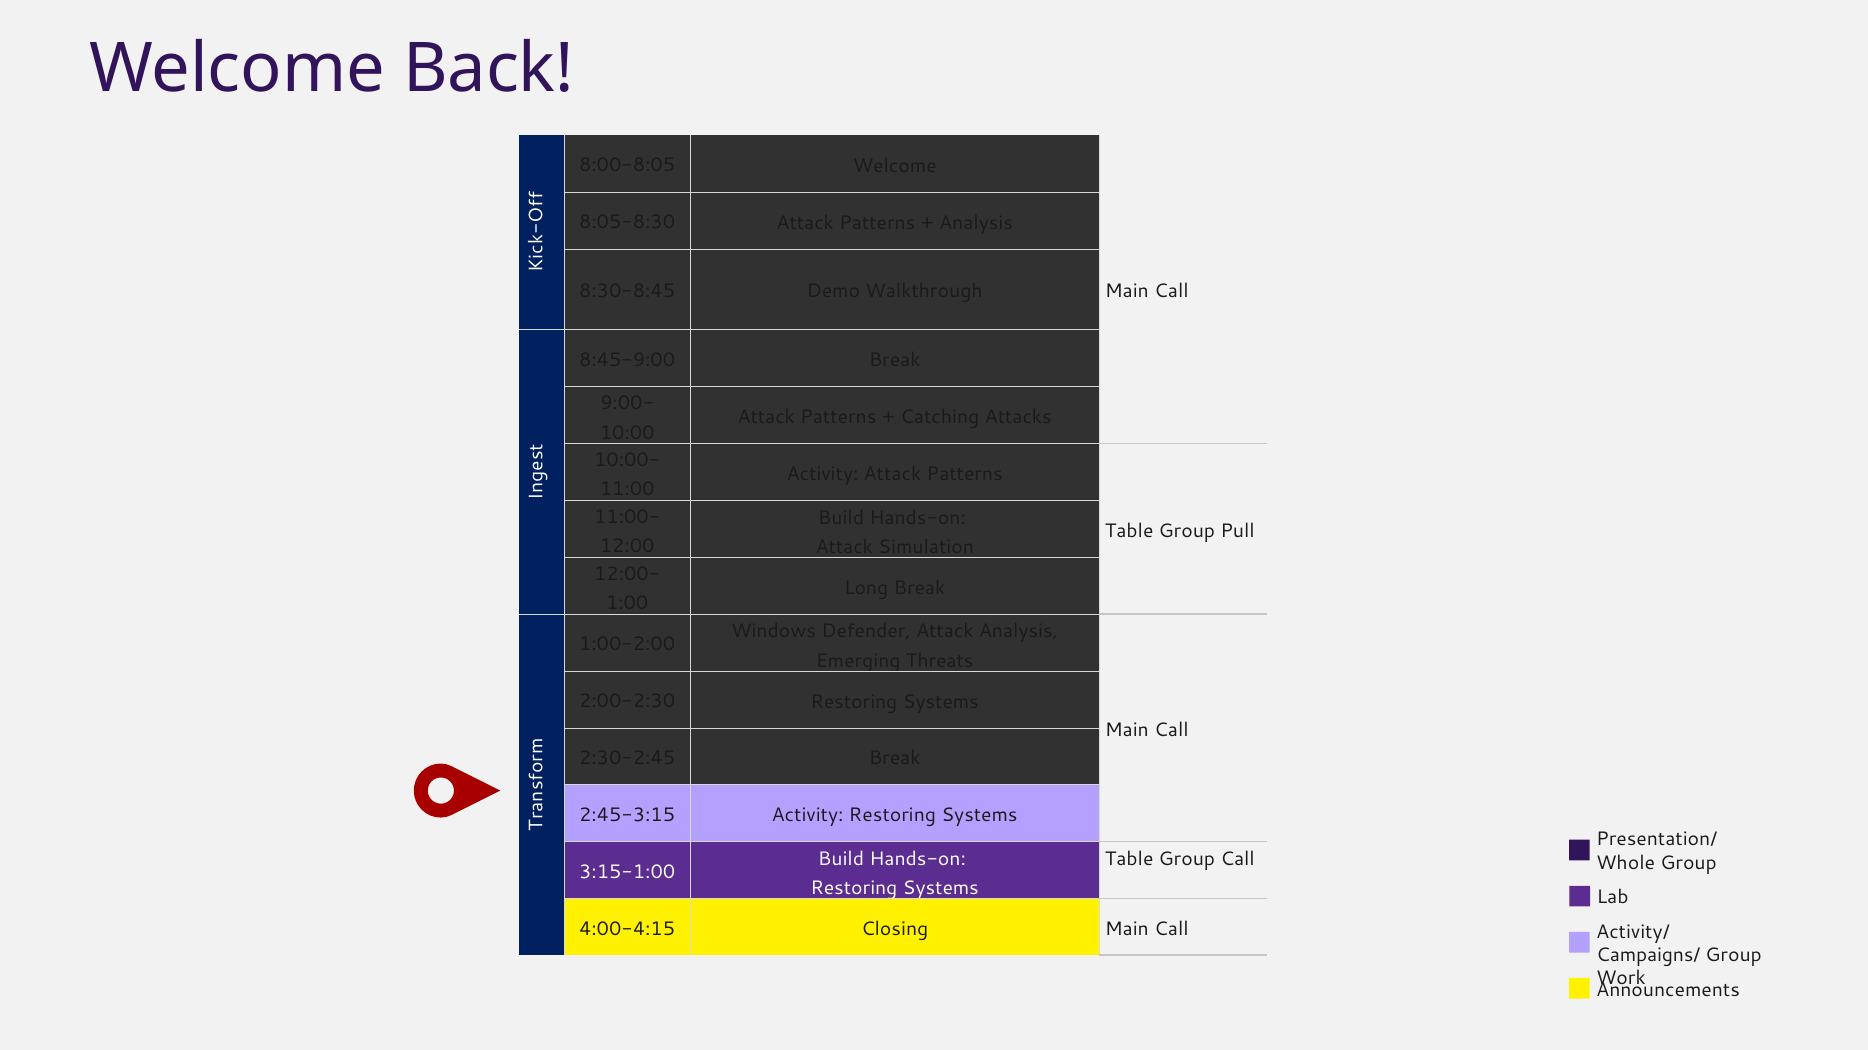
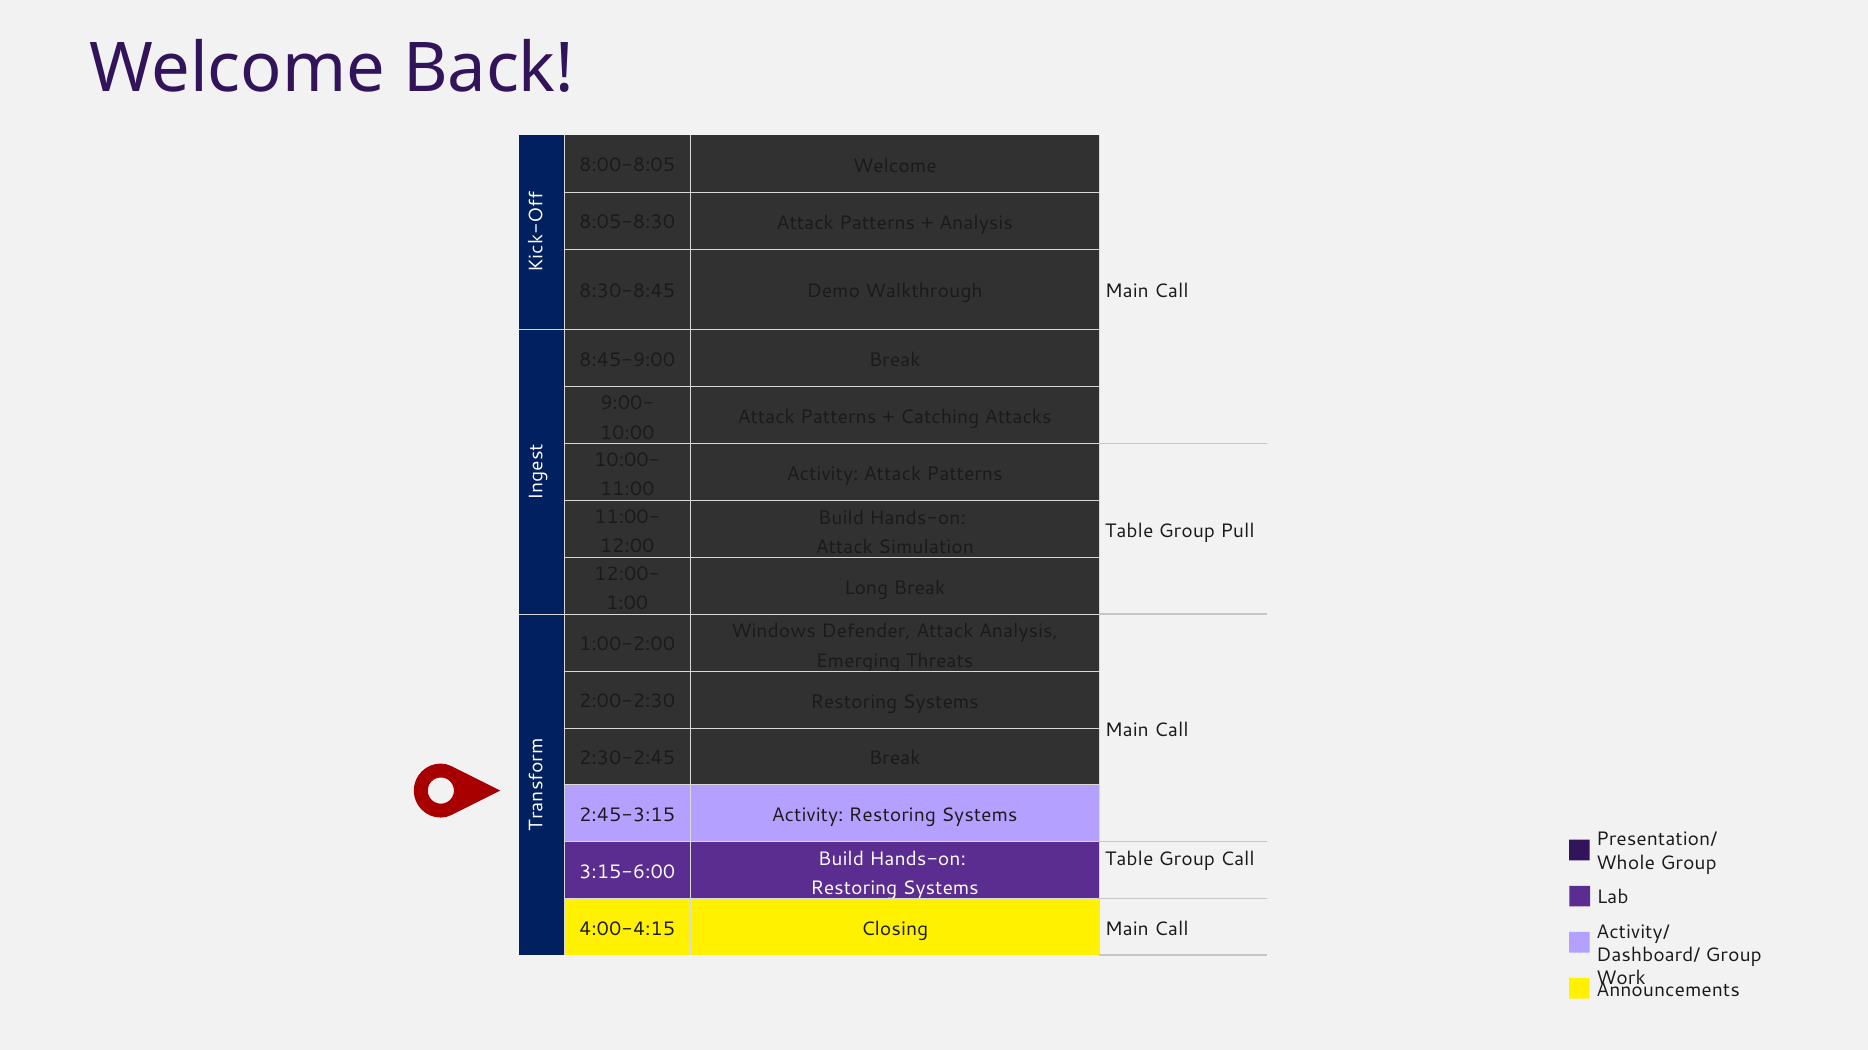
3:15-1:00: 3:15-1:00 -> 3:15-6:00
Campaigns/: Campaigns/ -> Dashboard/
